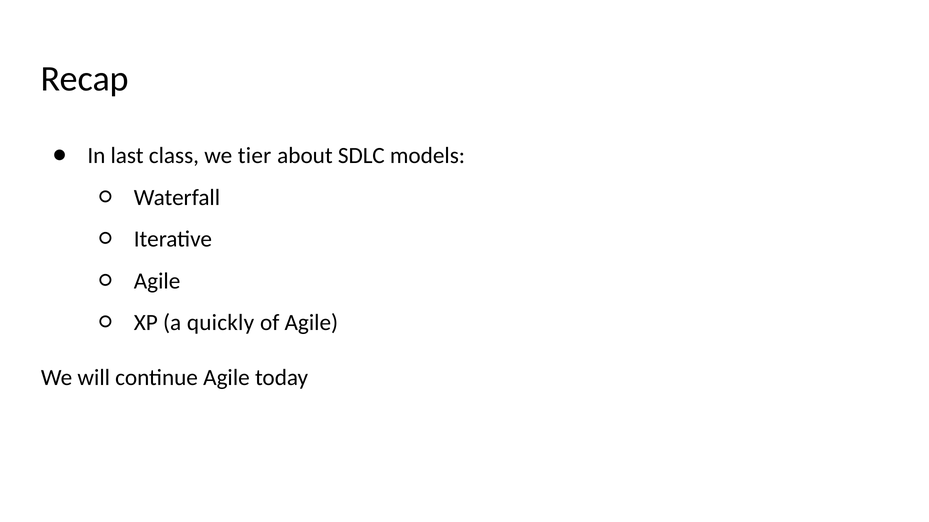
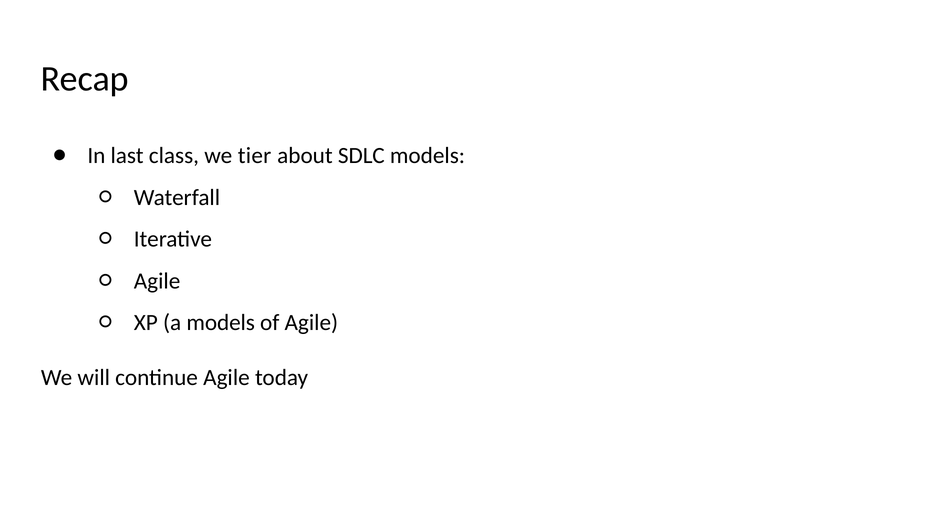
a quickly: quickly -> models
